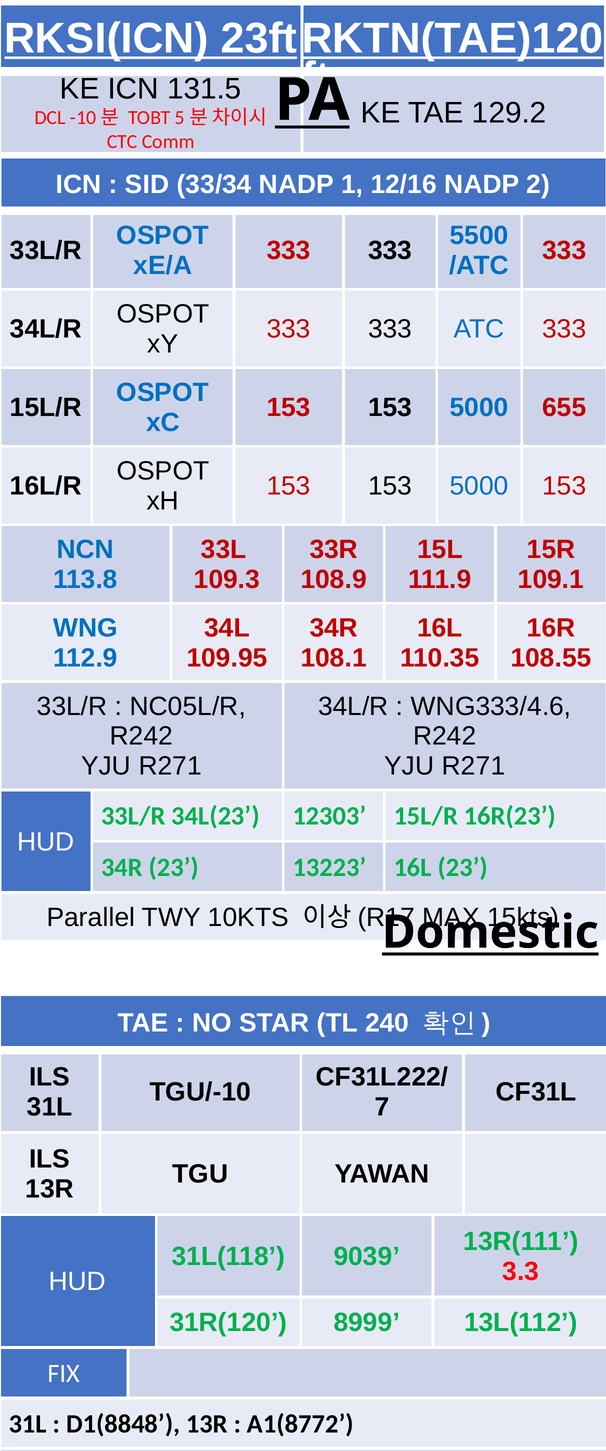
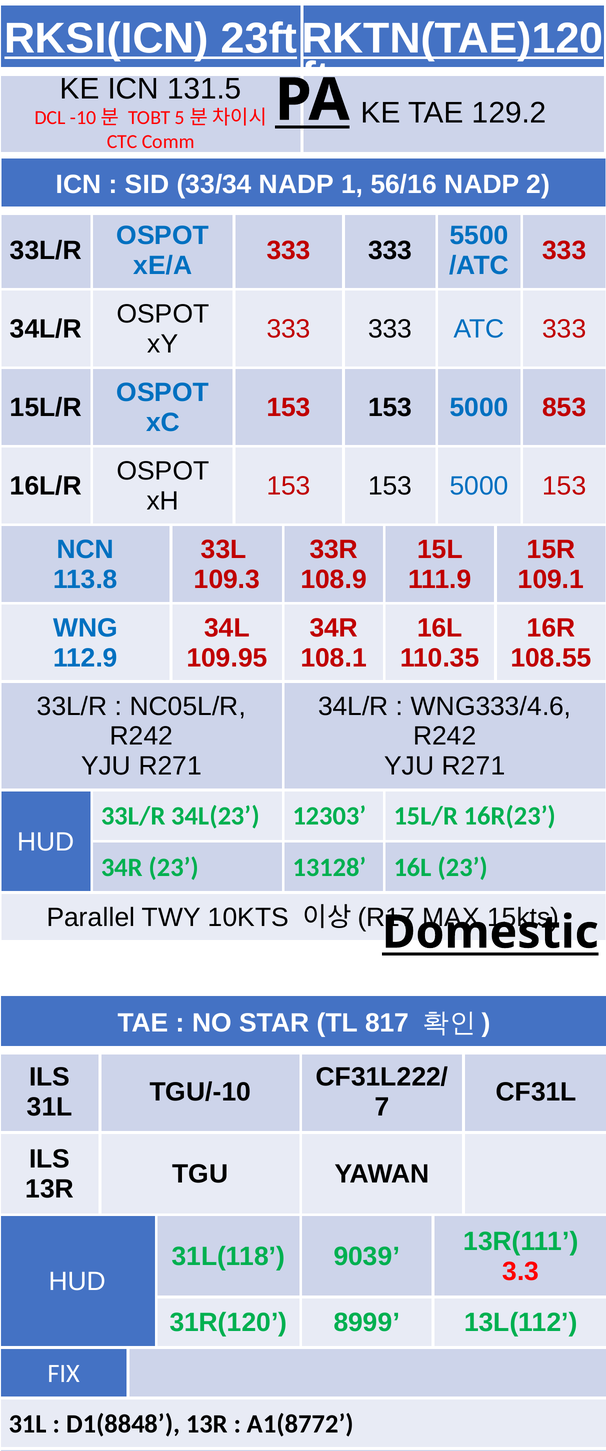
12/16: 12/16 -> 56/16
655: 655 -> 853
13223: 13223 -> 13128
240: 240 -> 817
